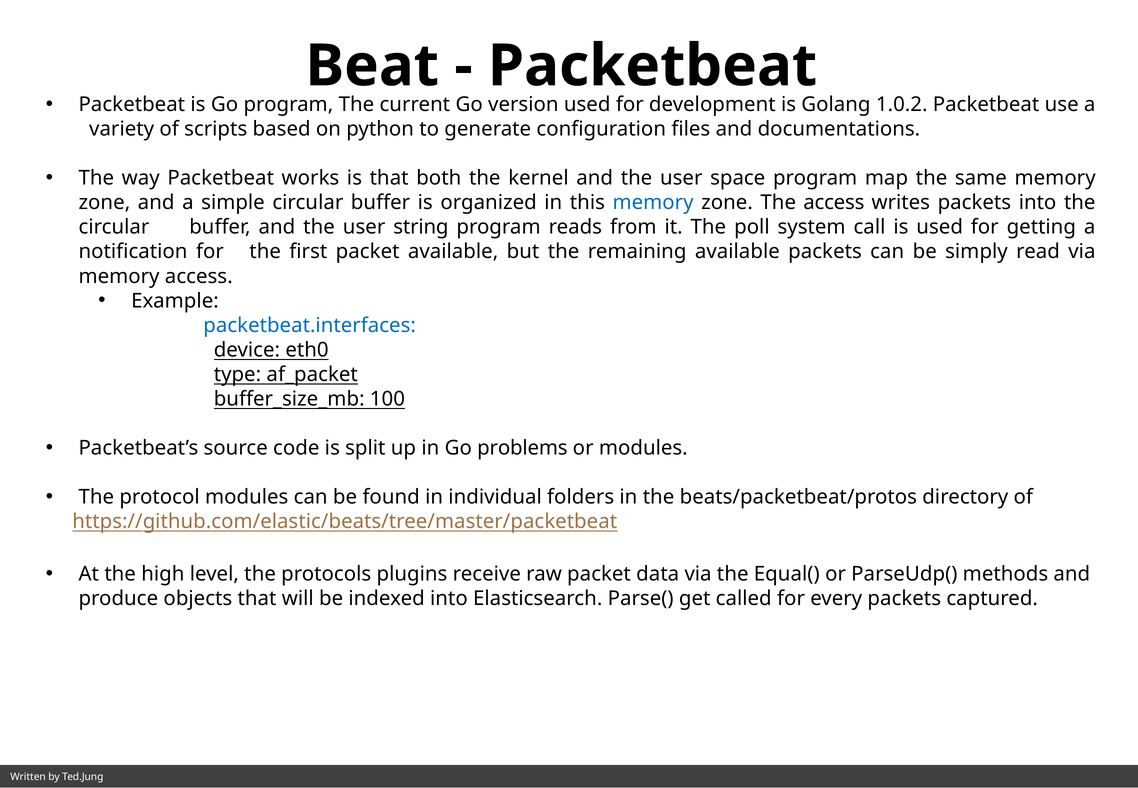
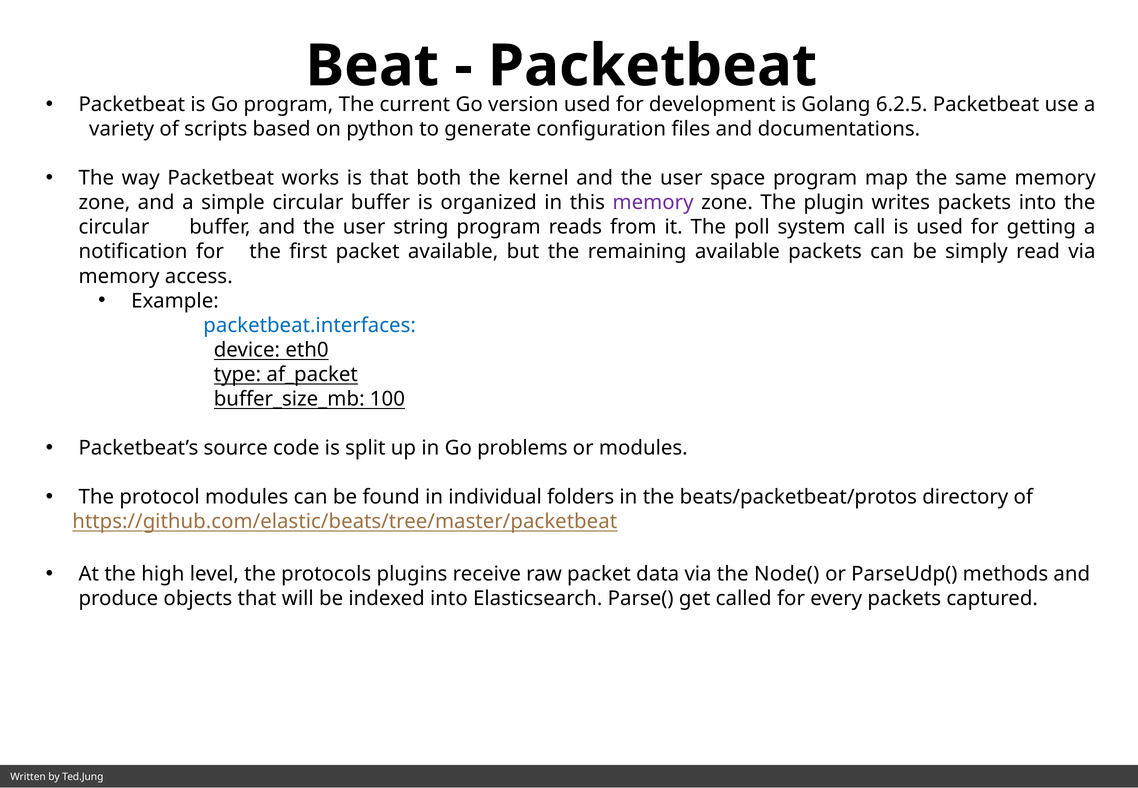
1.0.2: 1.0.2 -> 6.2.5
memory at (653, 203) colour: blue -> purple
The access: access -> plugin
Equal(: Equal( -> Node(
